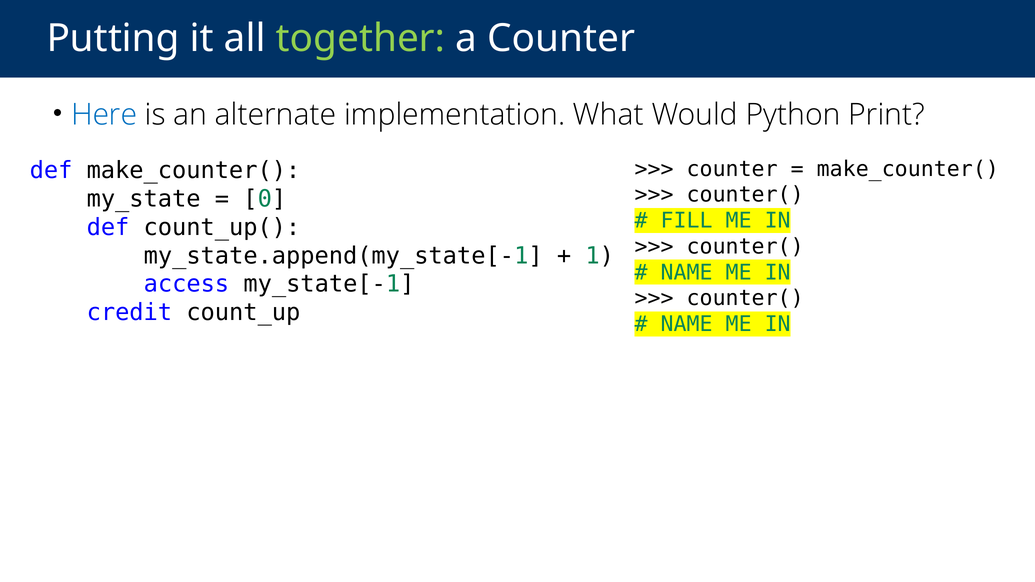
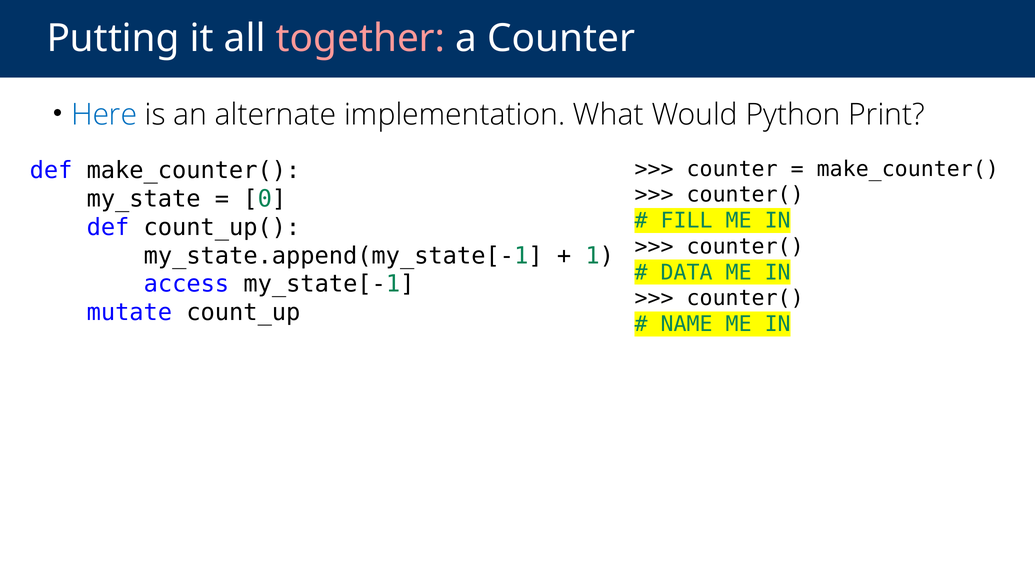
together colour: light green -> pink
NAME at (687, 273): NAME -> DATA
credit: credit -> mutate
